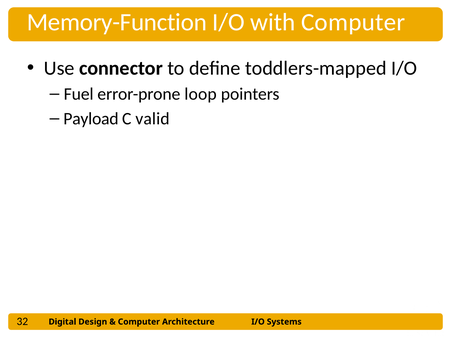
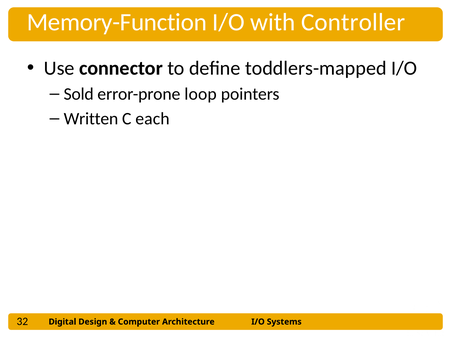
with Computer: Computer -> Controller
Fuel: Fuel -> Sold
Payload: Payload -> Written
valid: valid -> each
